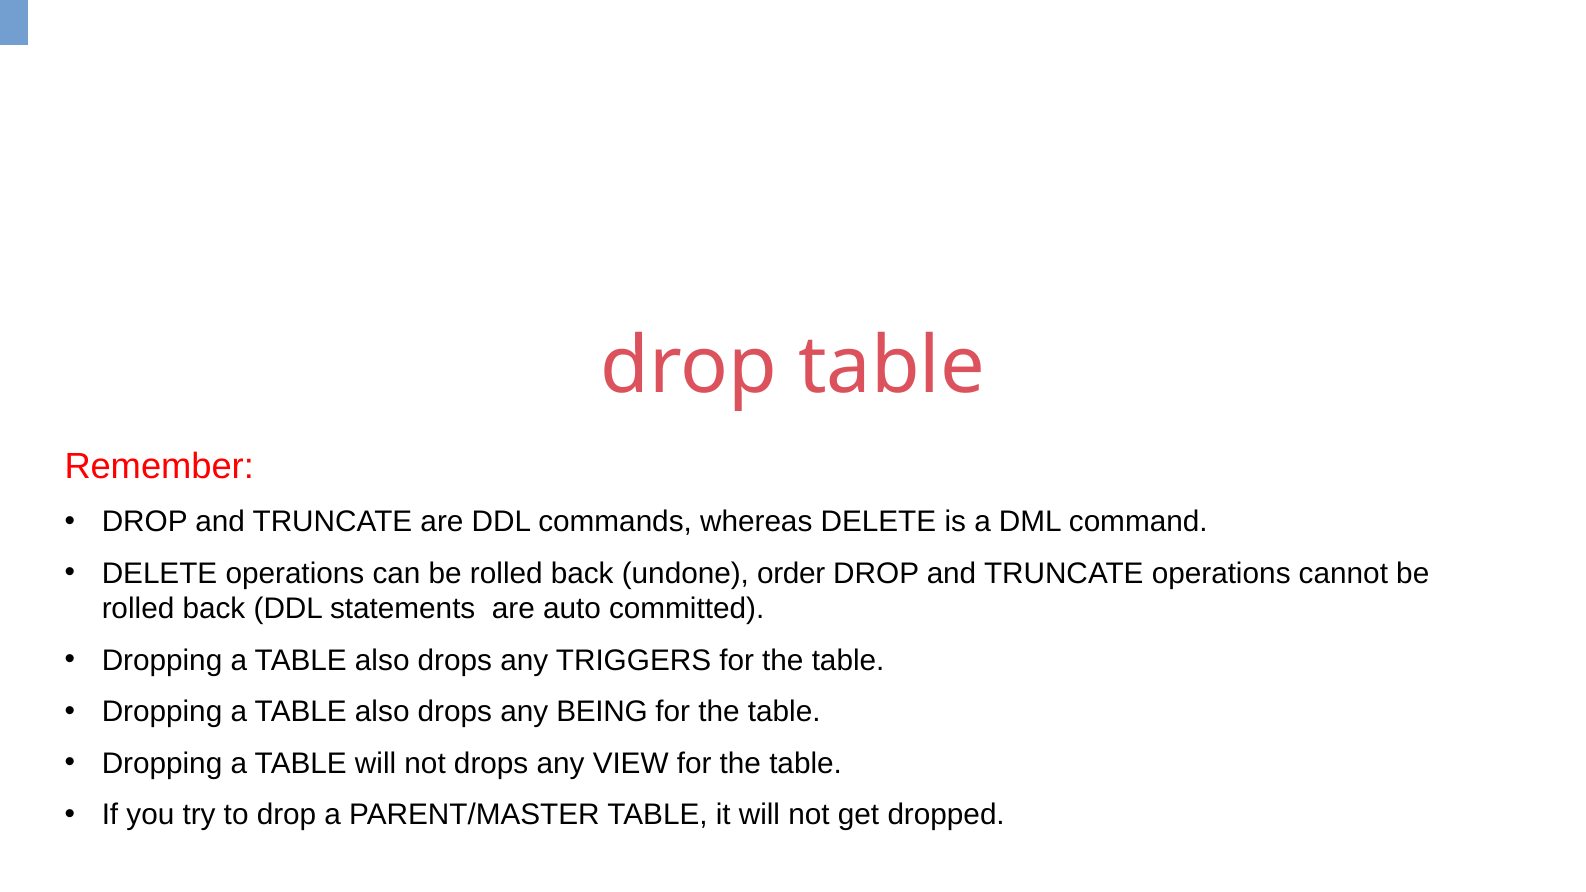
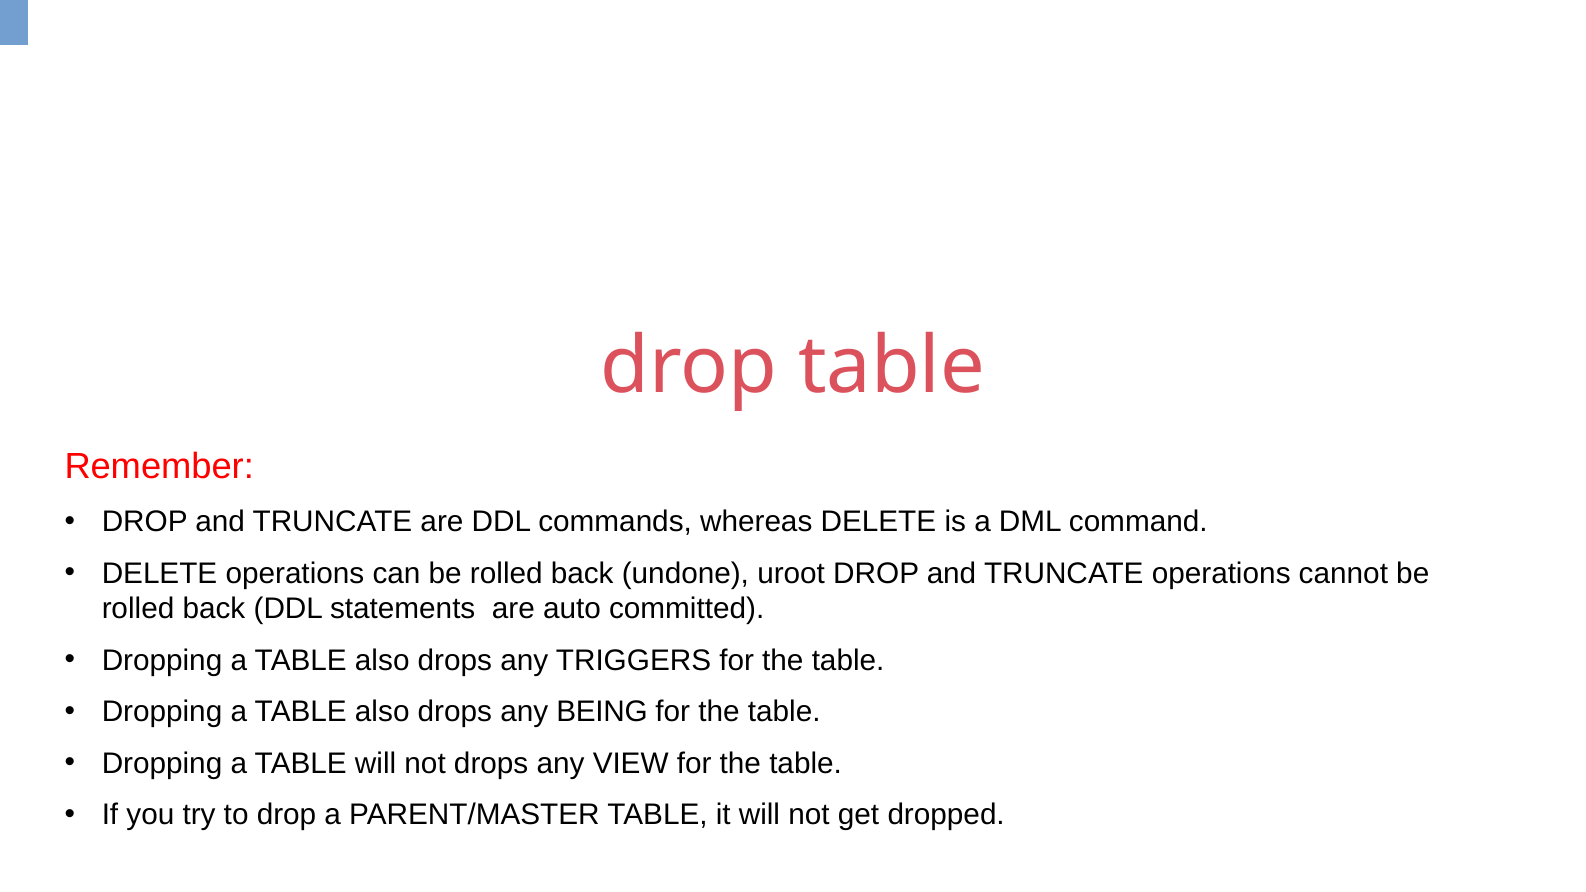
order: order -> uroot
